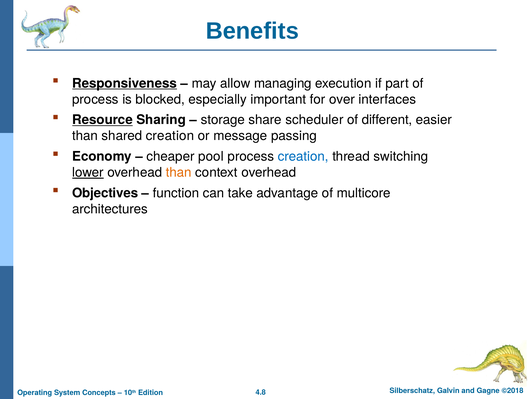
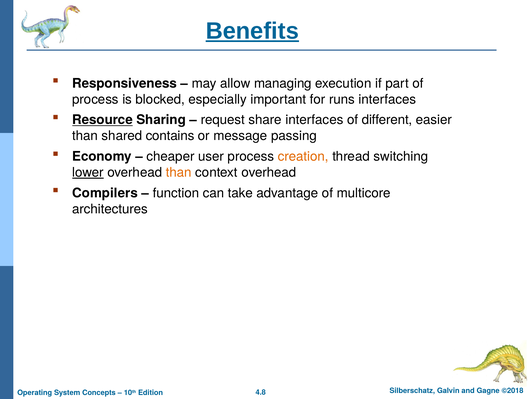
Benefits underline: none -> present
Responsiveness underline: present -> none
over: over -> runs
storage: storage -> request
share scheduler: scheduler -> interfaces
shared creation: creation -> contains
pool: pool -> user
creation at (303, 156) colour: blue -> orange
Objectives: Objectives -> Compilers
